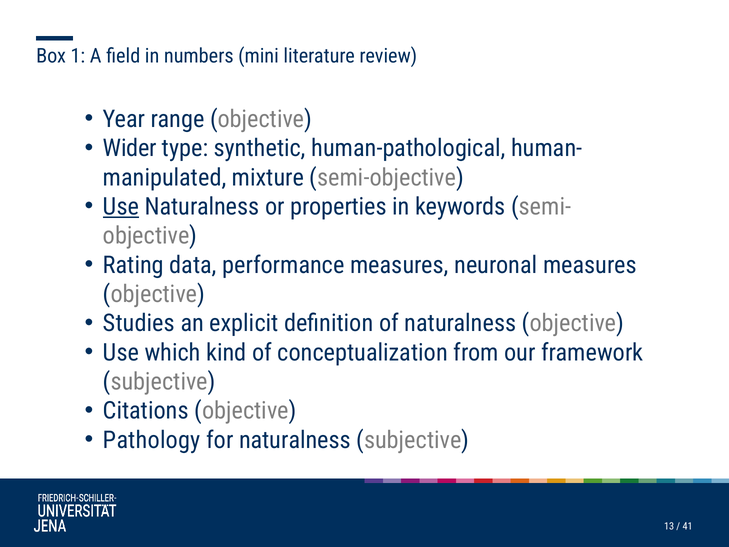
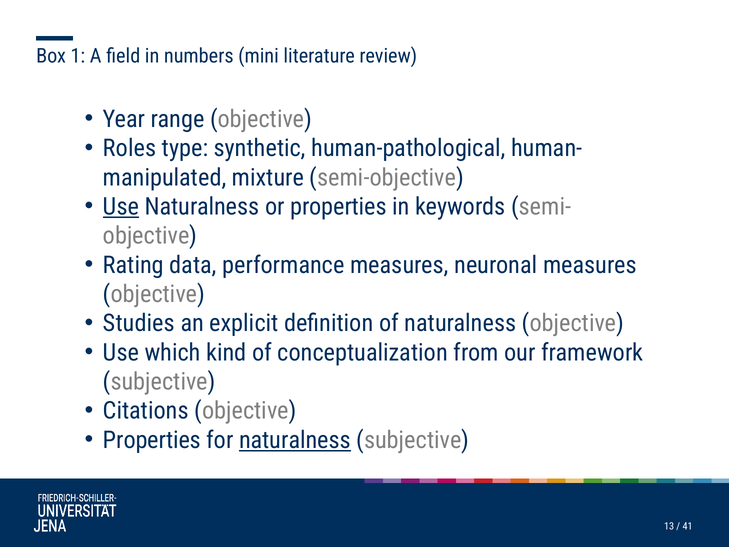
Wider: Wider -> Roles
Pathology at (152, 440): Pathology -> Properties
naturalness at (295, 440) underline: none -> present
